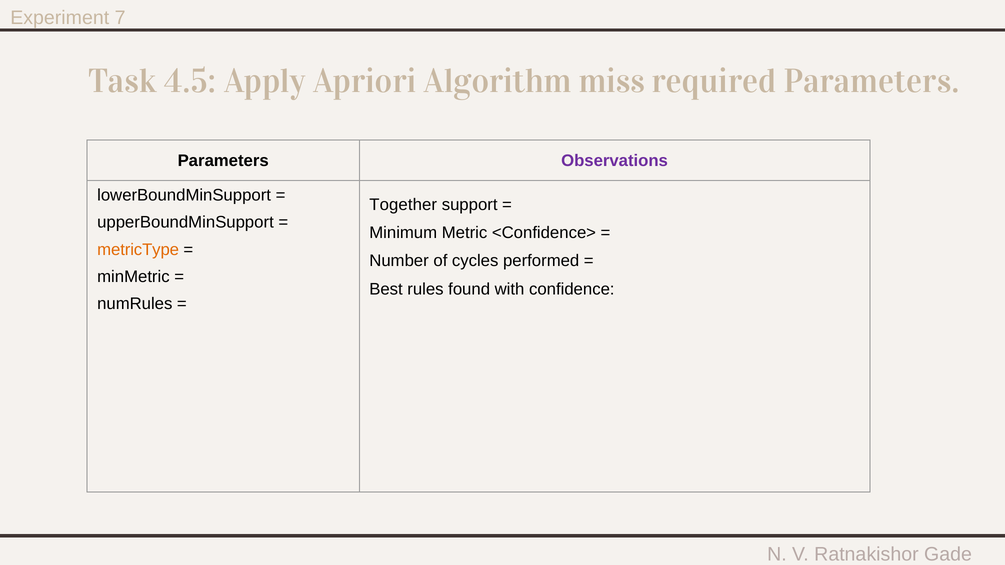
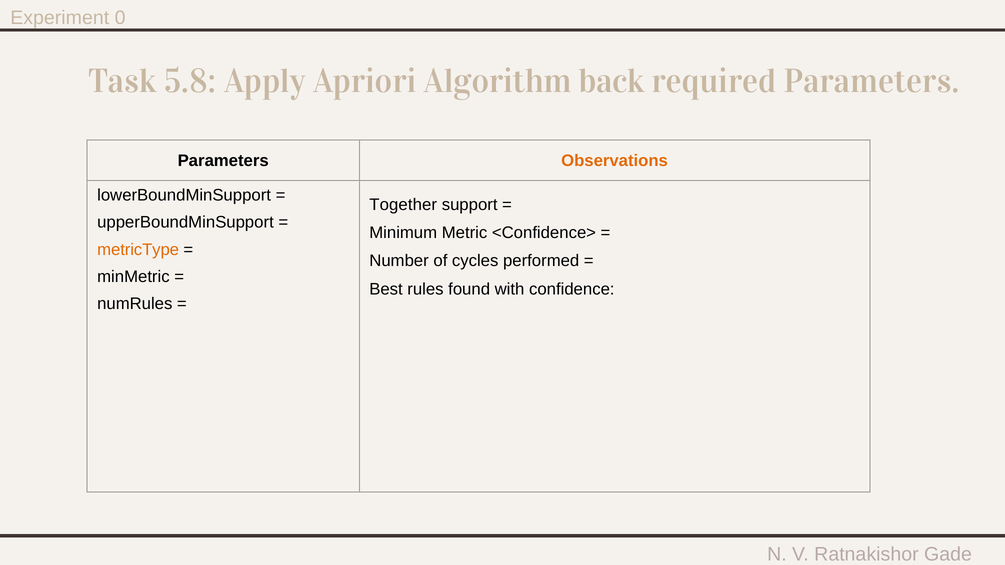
7: 7 -> 0
4.5: 4.5 -> 5.8
miss: miss -> back
Observations colour: purple -> orange
